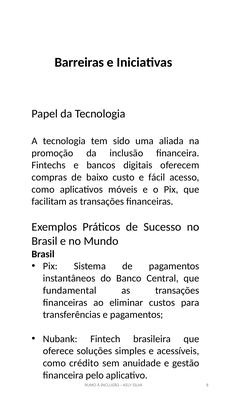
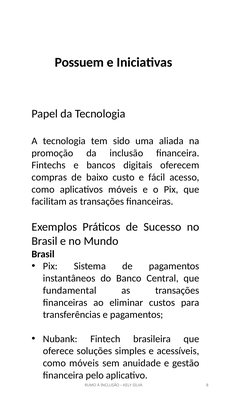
Barreiras: Barreiras -> Possuem
como crédito: crédito -> móveis
